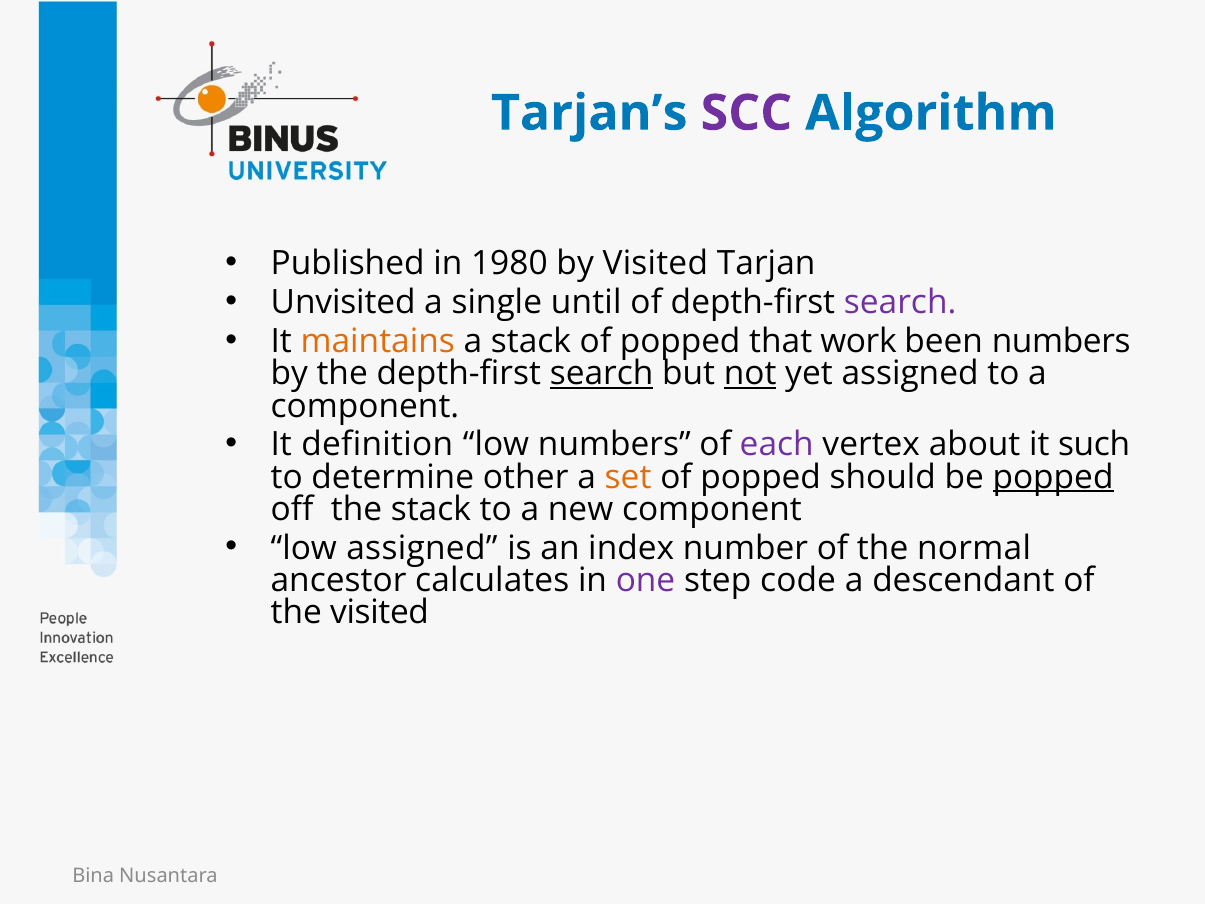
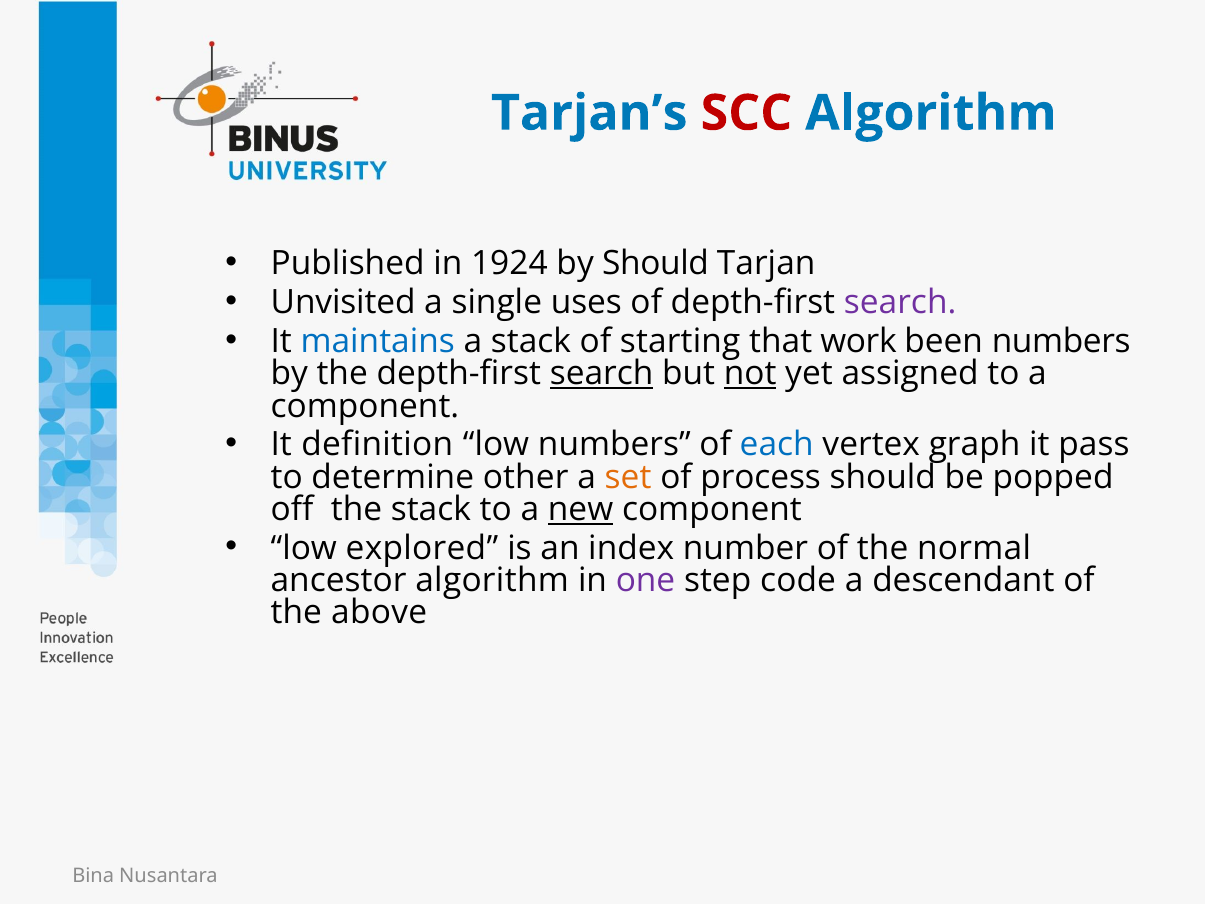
SCC colour: purple -> red
1980: 1980 -> 1924
by Visited: Visited -> Should
until: until -> uses
maintains colour: orange -> blue
stack of popped: popped -> starting
each colour: purple -> blue
about: about -> graph
such: such -> pass
popped at (761, 477): popped -> process
popped at (1053, 477) underline: present -> none
new underline: none -> present
low assigned: assigned -> explored
ancestor calculates: calculates -> algorithm
the visited: visited -> above
